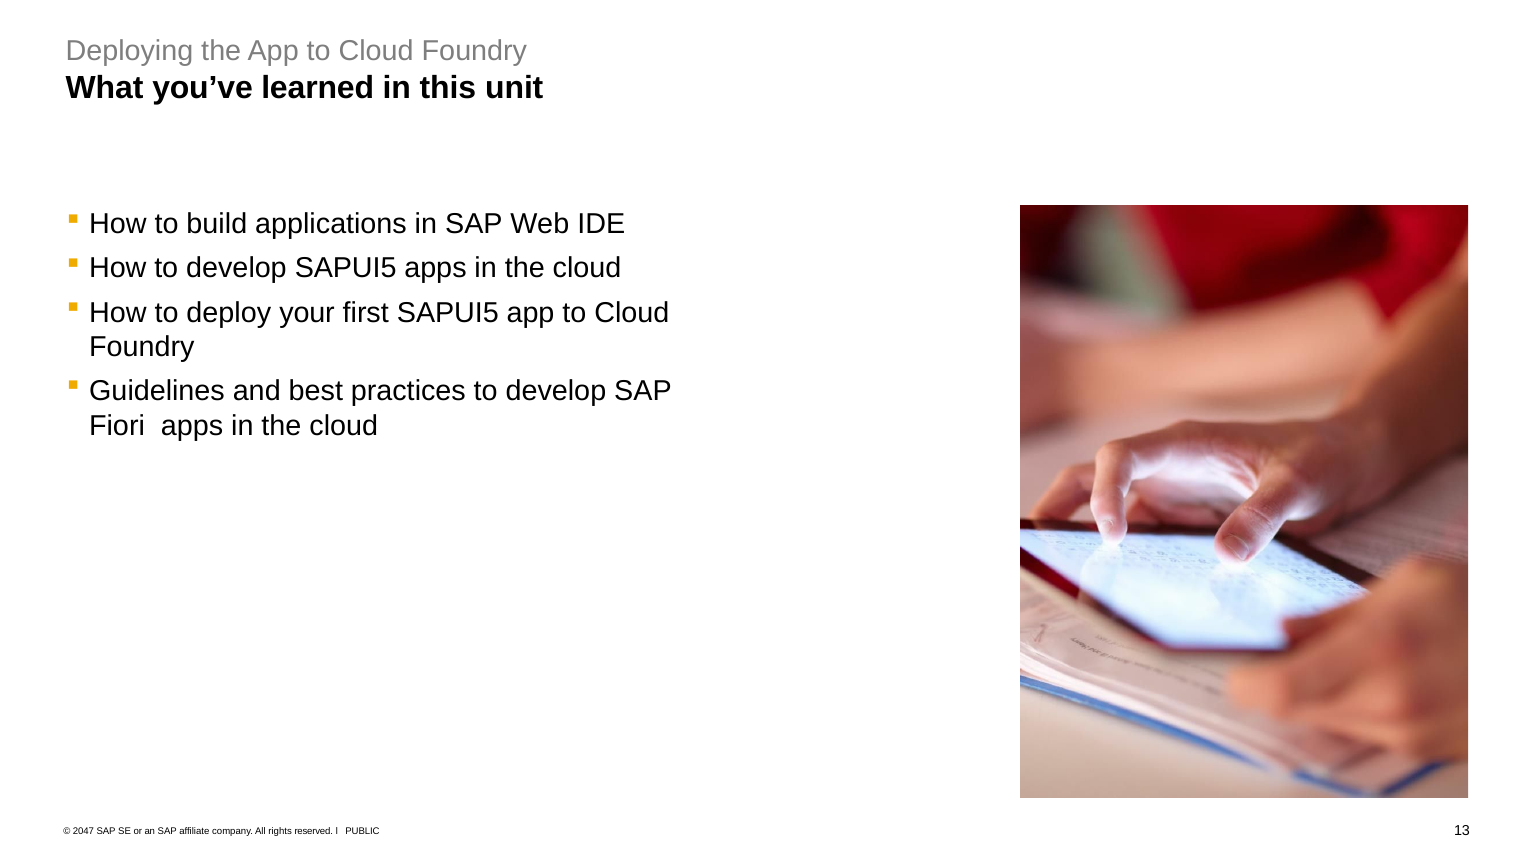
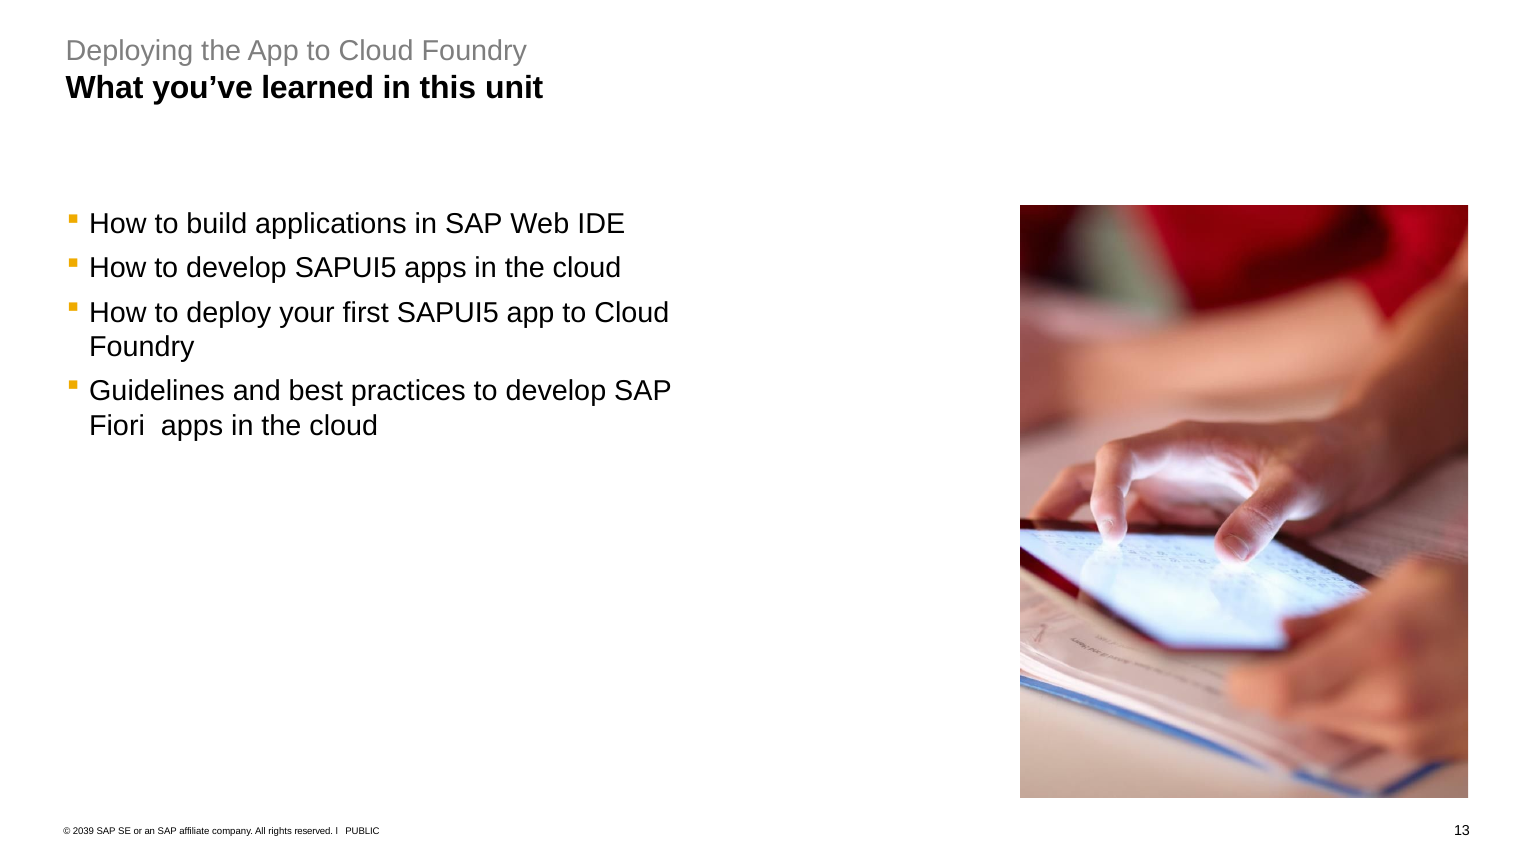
2047: 2047 -> 2039
